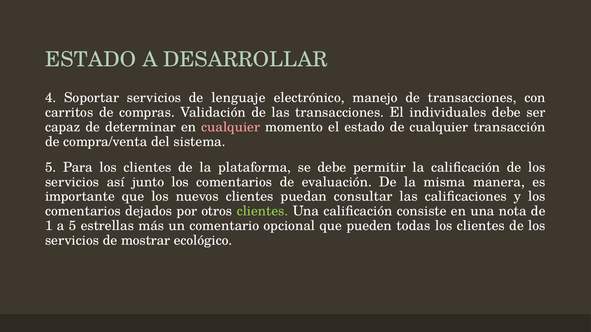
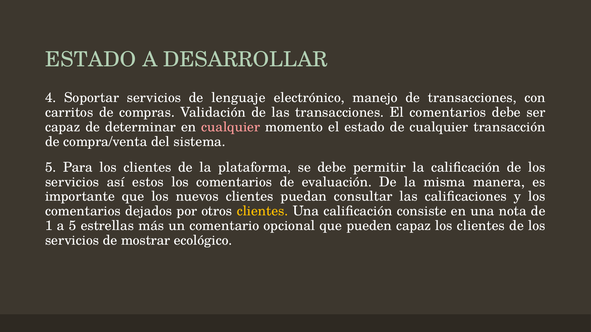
El individuales: individuales -> comentarios
junto: junto -> estos
clientes at (263, 211) colour: light green -> yellow
pueden todas: todas -> capaz
